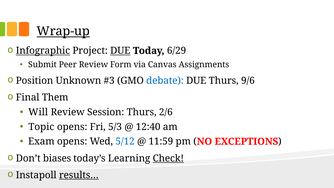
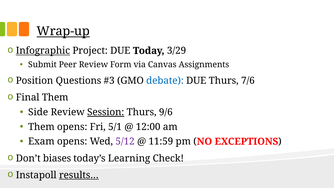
DUE at (120, 51) underline: present -> none
6/29: 6/29 -> 3/29
Unknown: Unknown -> Questions
9/6: 9/6 -> 7/6
Will: Will -> Side
Session underline: none -> present
2/6: 2/6 -> 9/6
Topic at (41, 127): Topic -> Them
5/3: 5/3 -> 5/1
12:40: 12:40 -> 12:00
5/12 colour: blue -> purple
Check underline: present -> none
